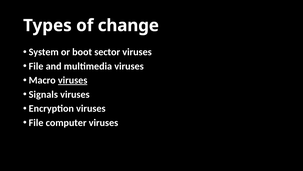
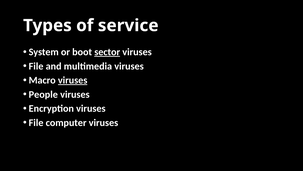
change: change -> service
sector underline: none -> present
Signals: Signals -> People
